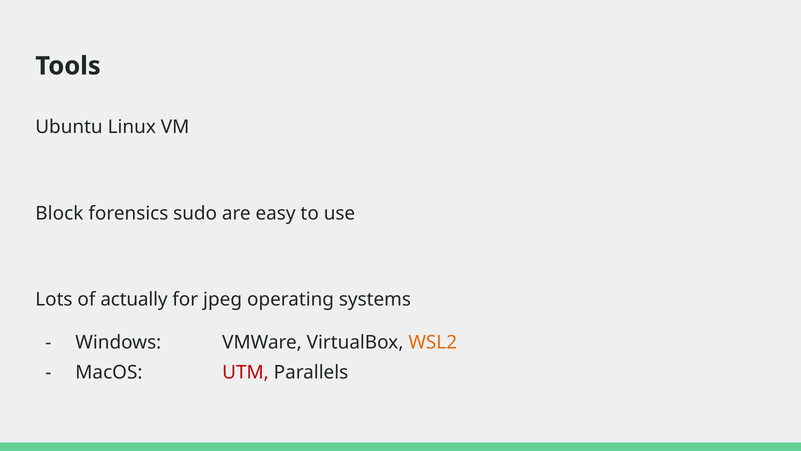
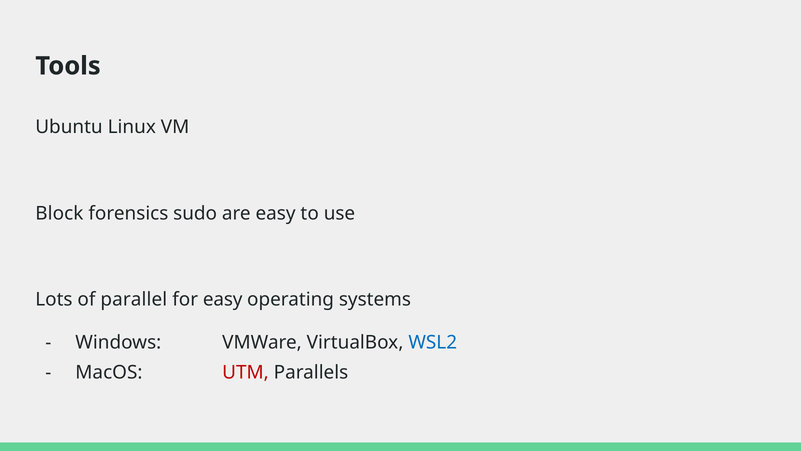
actually: actually -> parallel
for jpeg: jpeg -> easy
WSL2 colour: orange -> blue
